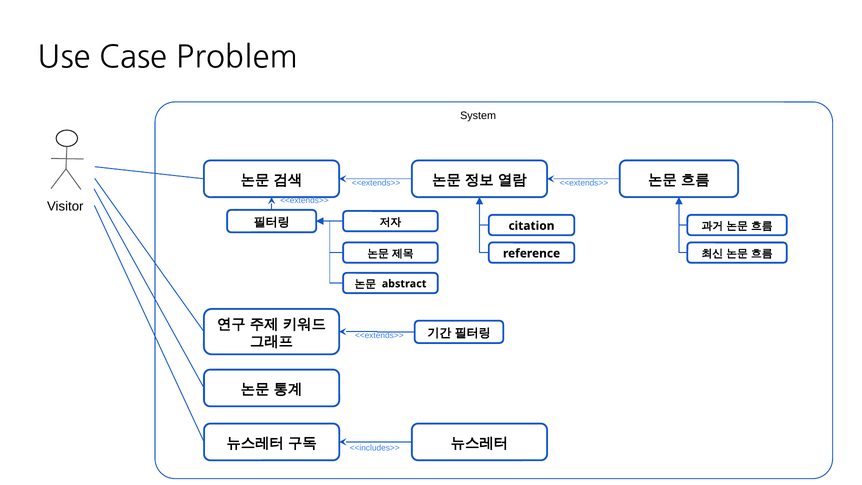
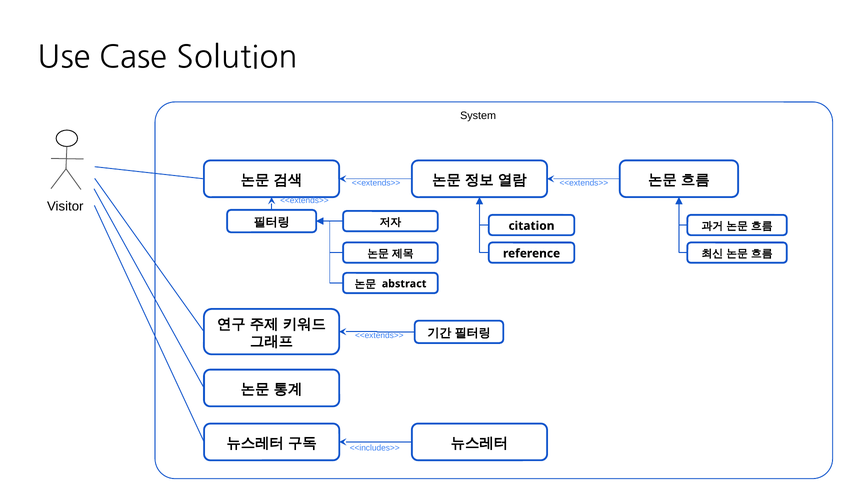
Problem: Problem -> Solution
